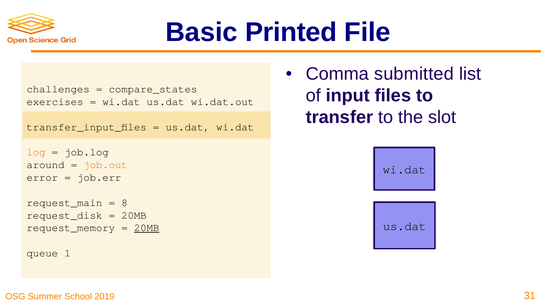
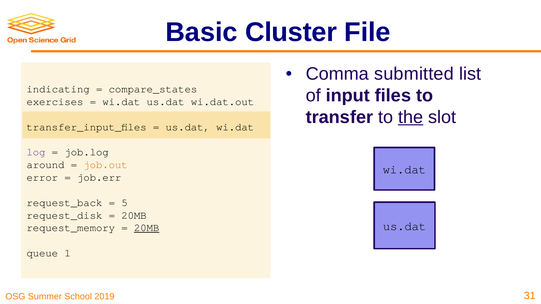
Printed: Printed -> Cluster
challenges: challenges -> indicating
the underline: none -> present
log colour: orange -> purple
request_main: request_main -> request_back
8: 8 -> 5
